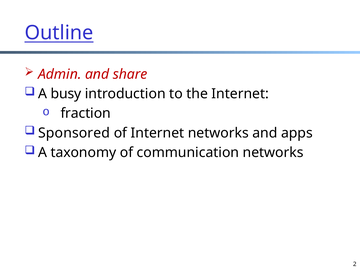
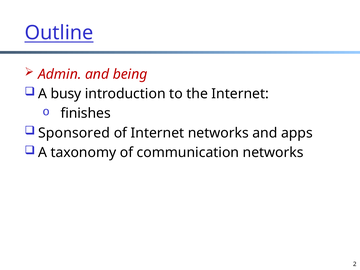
share: share -> being
fraction: fraction -> finishes
